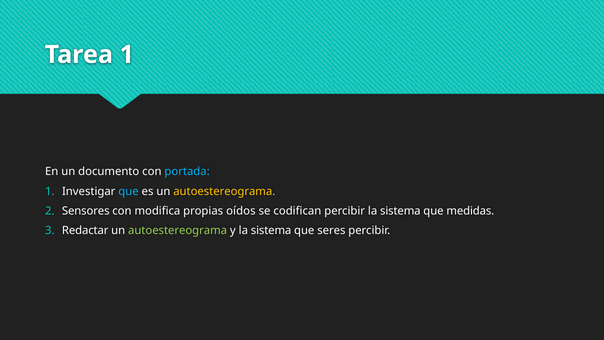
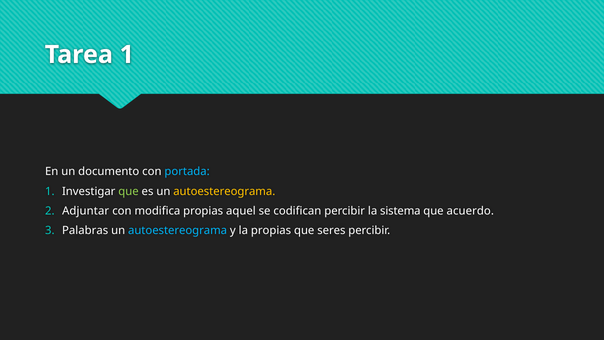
que at (129, 191) colour: light blue -> light green
Sensores: Sensores -> Adjuntar
oídos: oídos -> aquel
medidas: medidas -> acuerdo
Redactar: Redactar -> Palabras
autoestereograma at (178, 230) colour: light green -> light blue
y la sistema: sistema -> propias
